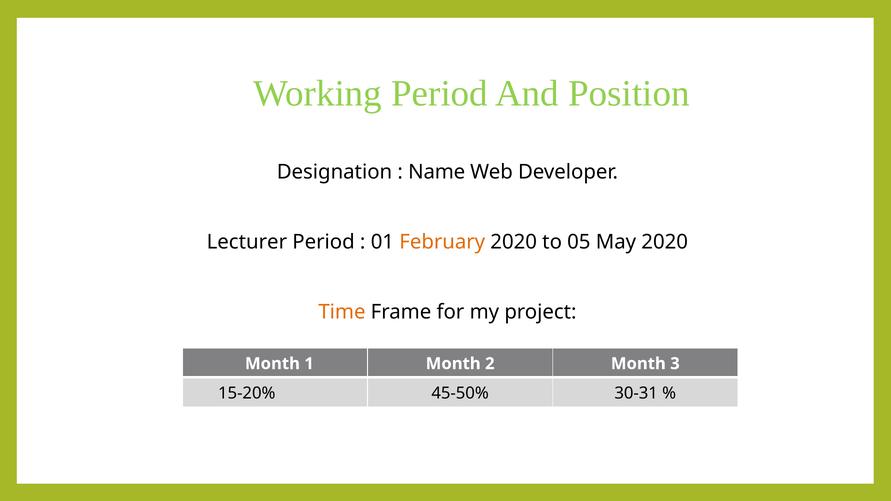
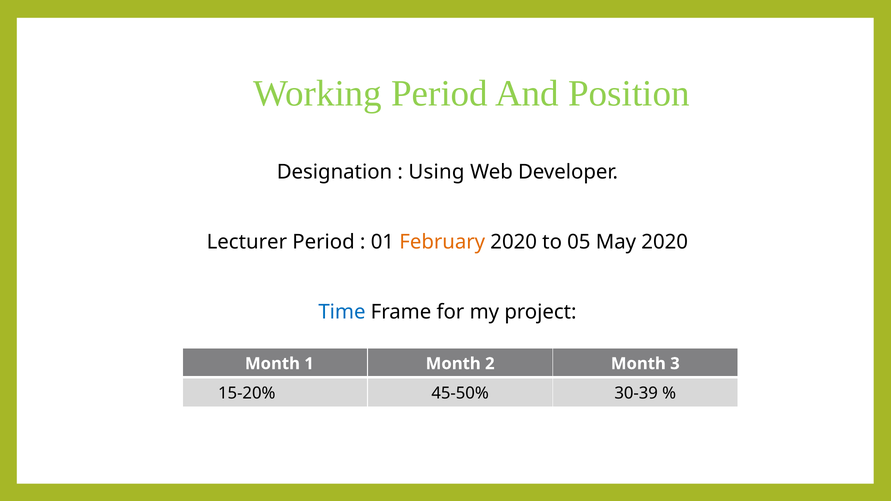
Name: Name -> Using
Time colour: orange -> blue
30-31: 30-31 -> 30-39
